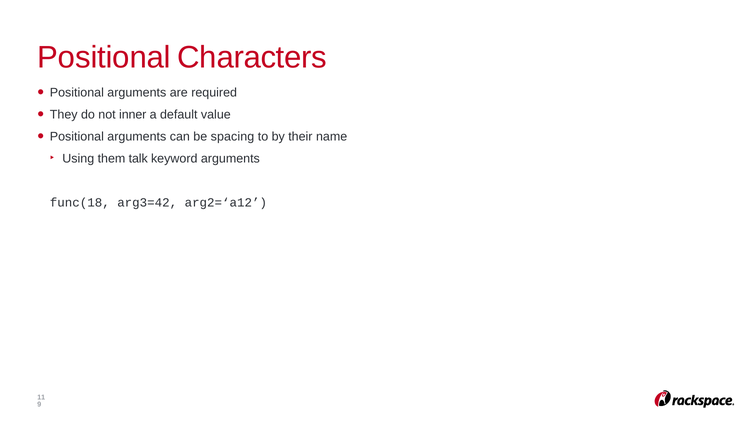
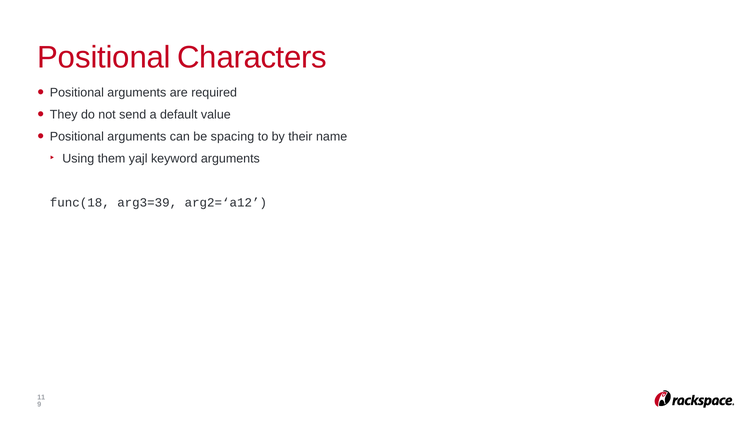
inner: inner -> send
talk: talk -> yajl
arg3=42: arg3=42 -> arg3=39
